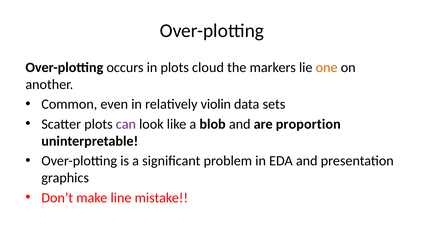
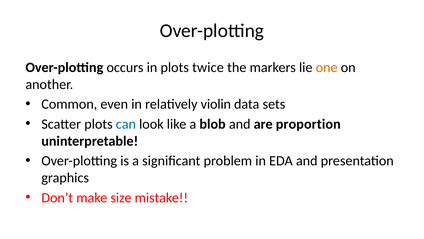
cloud: cloud -> twice
can colour: purple -> blue
line: line -> size
